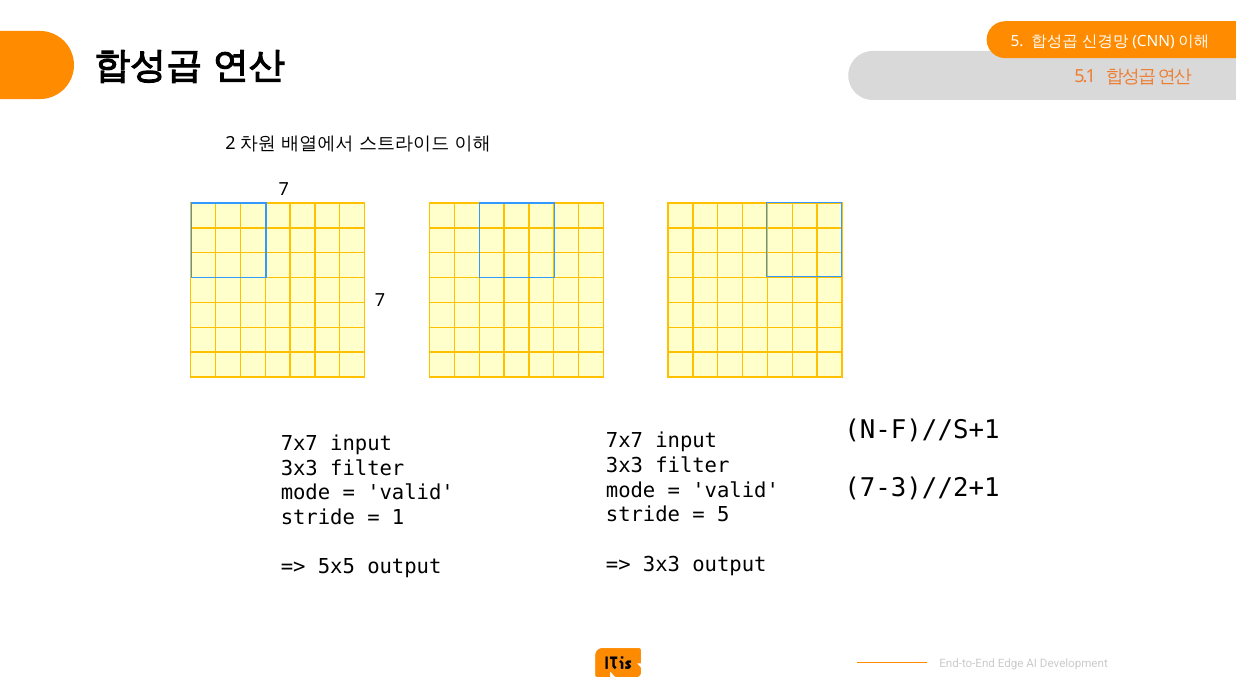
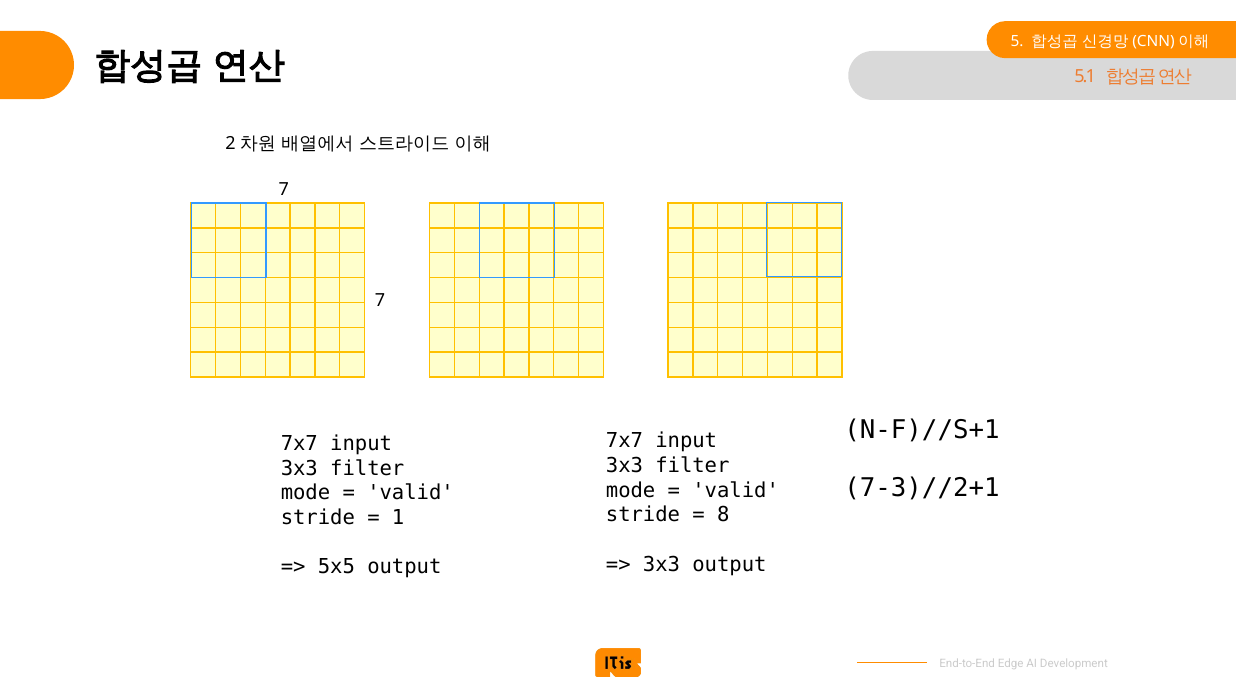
5 at (723, 515): 5 -> 8
